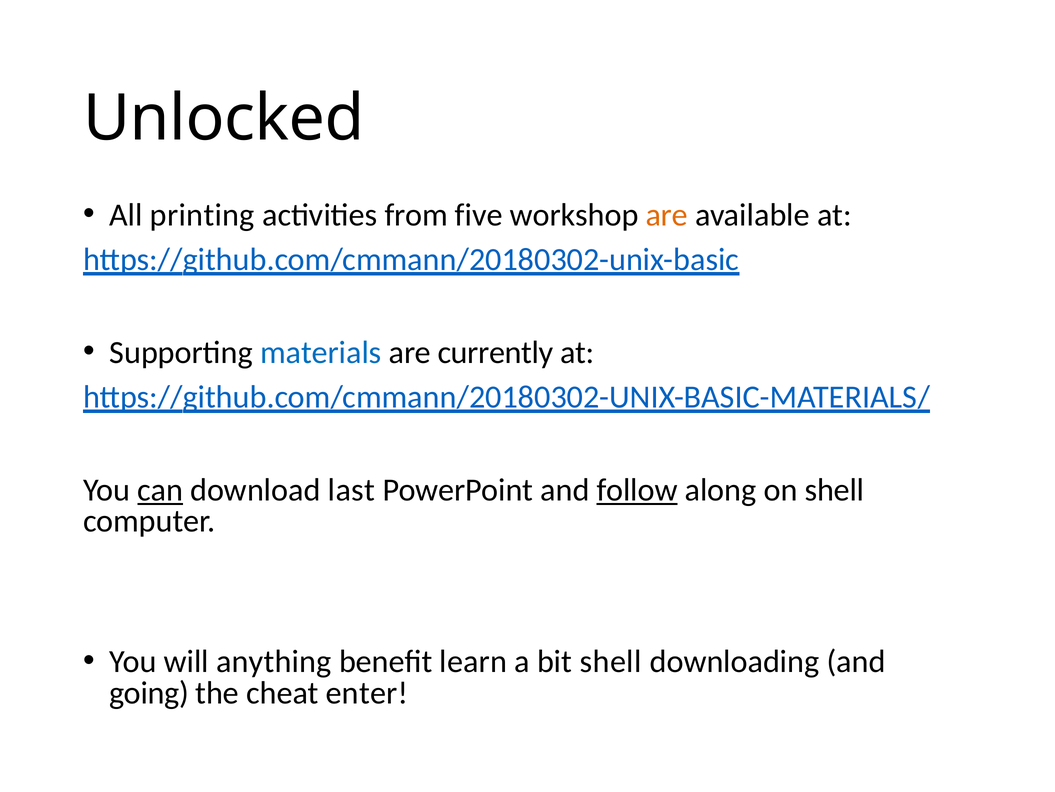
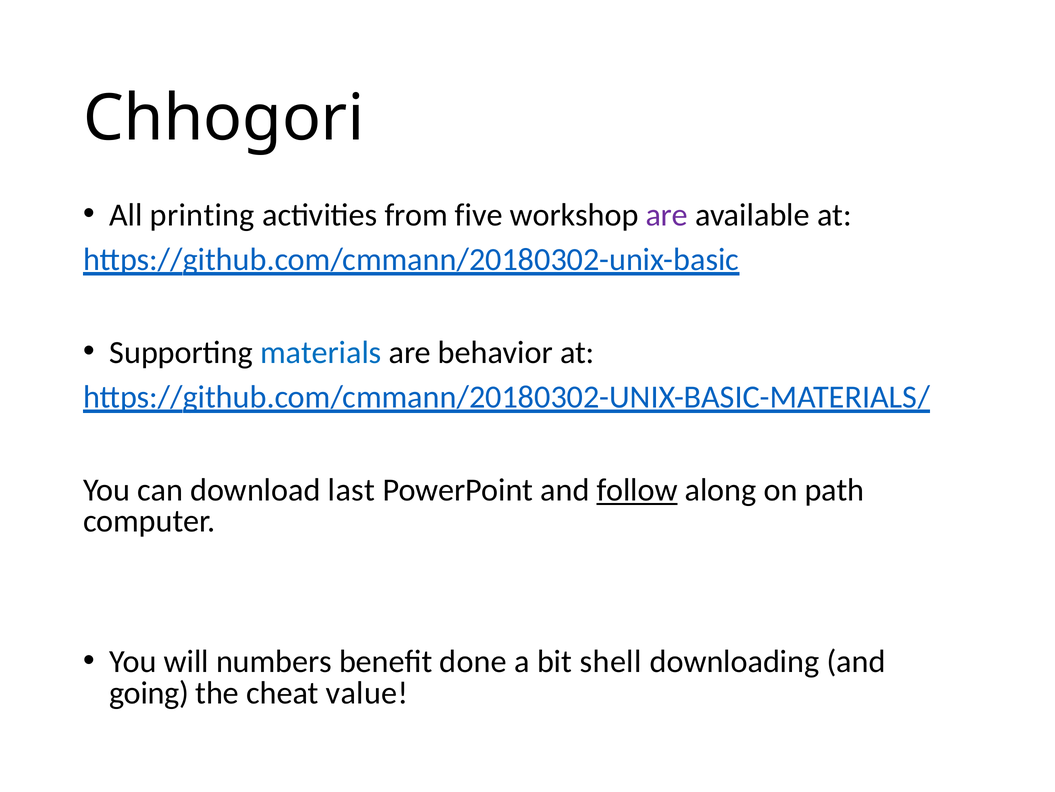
Unlocked: Unlocked -> Chhogori
are at (667, 215) colour: orange -> purple
currently: currently -> behavior
can underline: present -> none
on shell: shell -> path
anything: anything -> numbers
learn: learn -> done
enter: enter -> value
